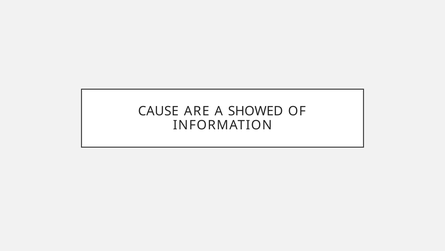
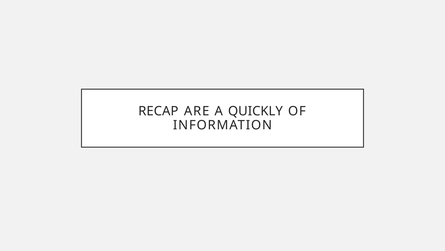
CAUSE: CAUSE -> RECAP
SHOWED: SHOWED -> QUICKLY
